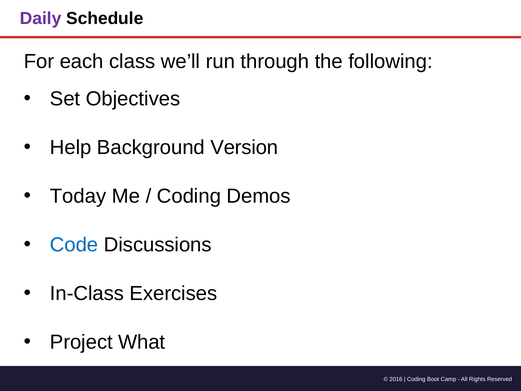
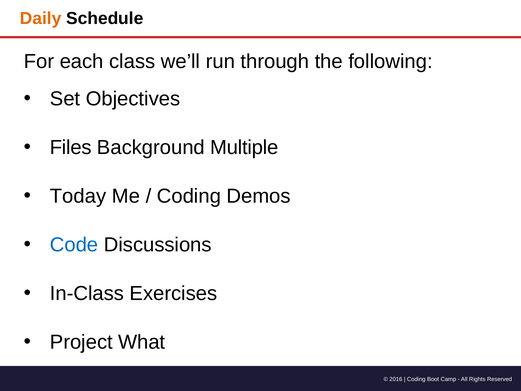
Daily colour: purple -> orange
Help: Help -> Files
Version: Version -> Multiple
